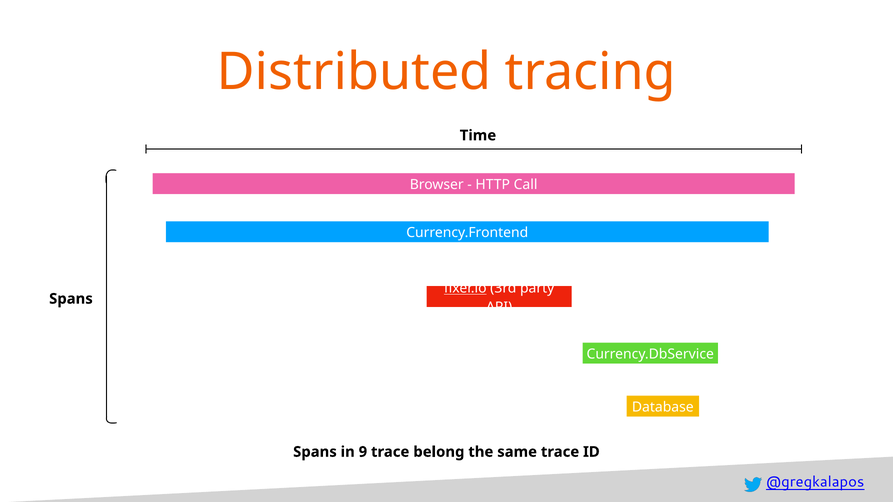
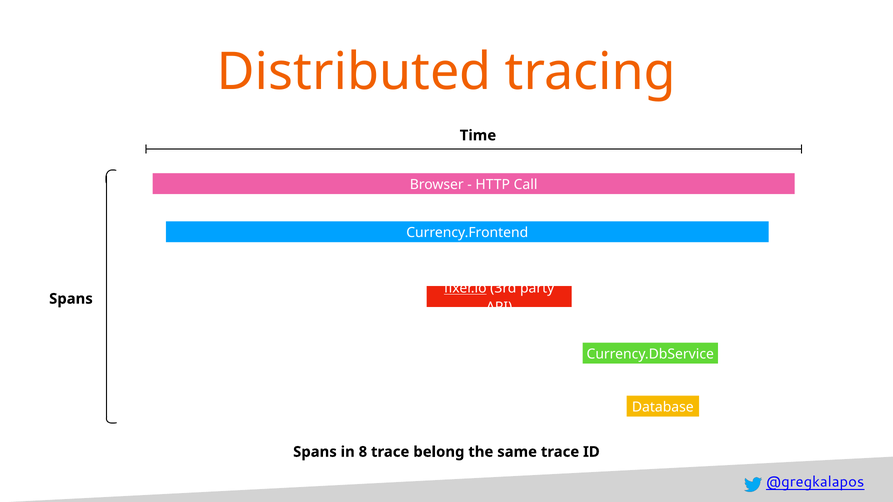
9: 9 -> 8
